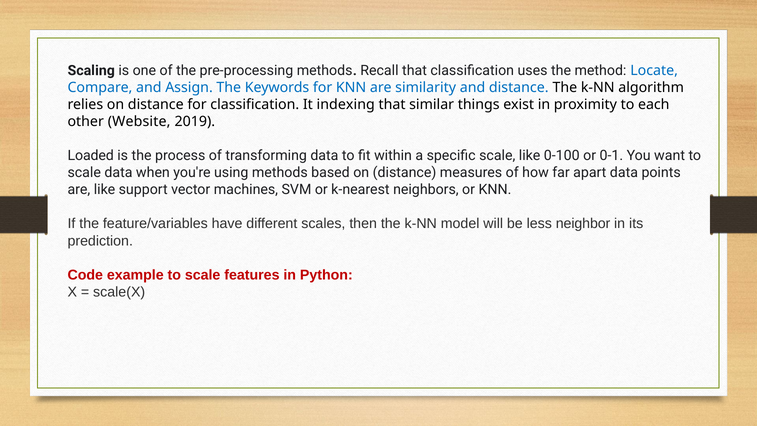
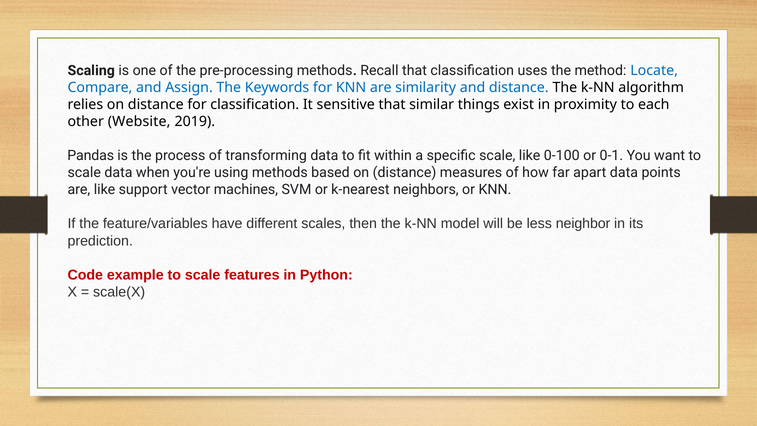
indexing: indexing -> sensitive
Loaded: Loaded -> Pandas
